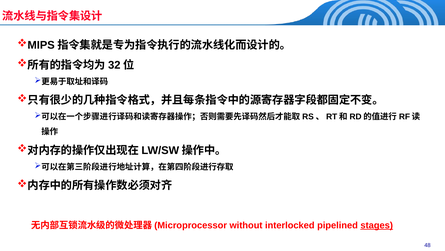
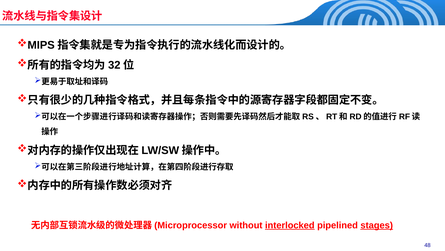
interlocked underline: none -> present
